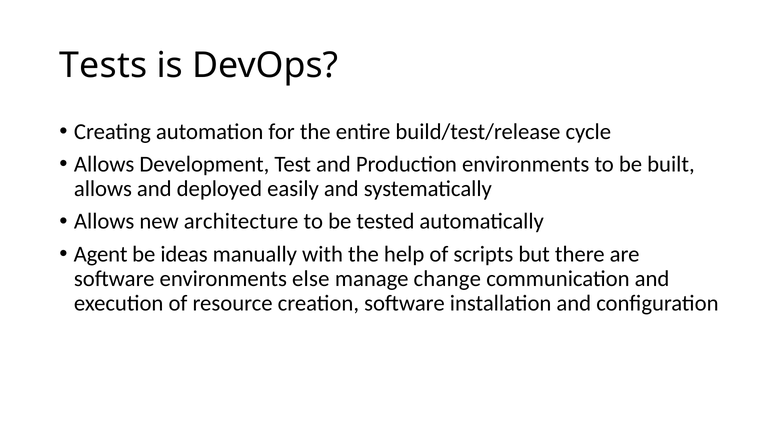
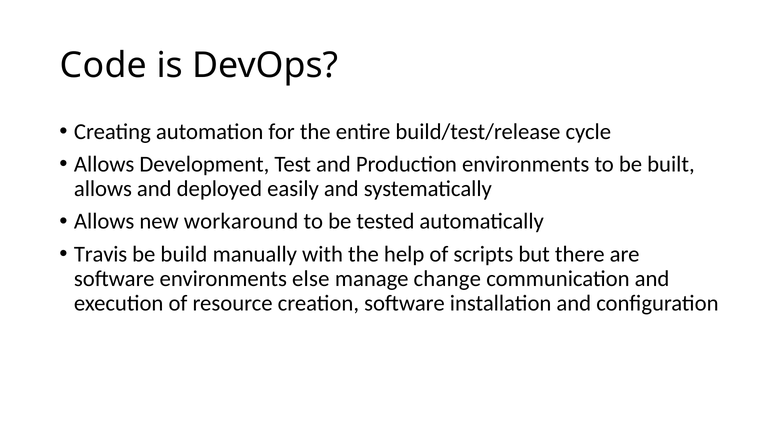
Tests: Tests -> Code
architecture: architecture -> workaround
Agent: Agent -> Travis
ideas: ideas -> build
